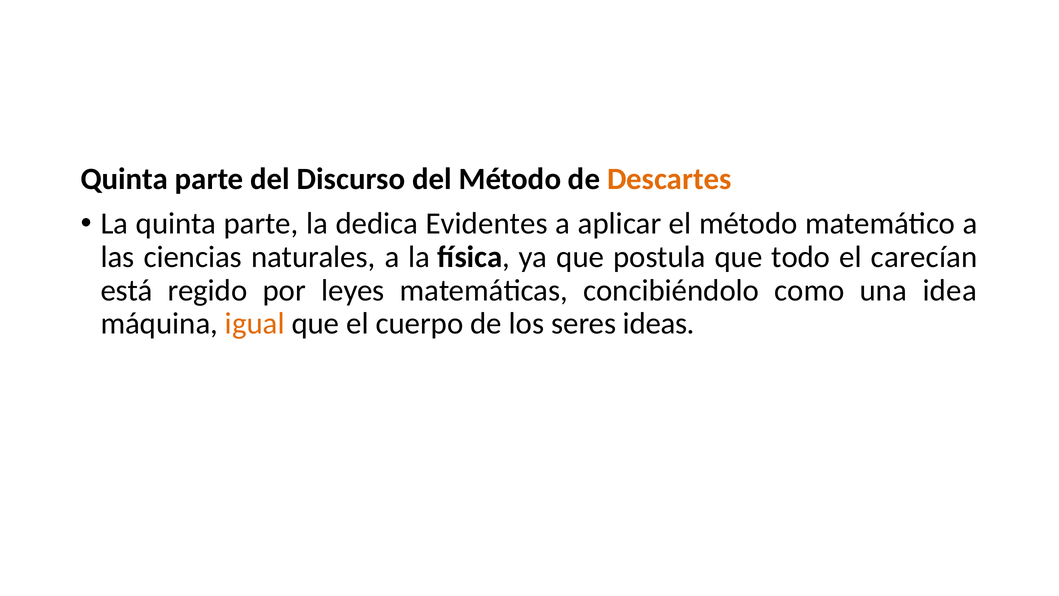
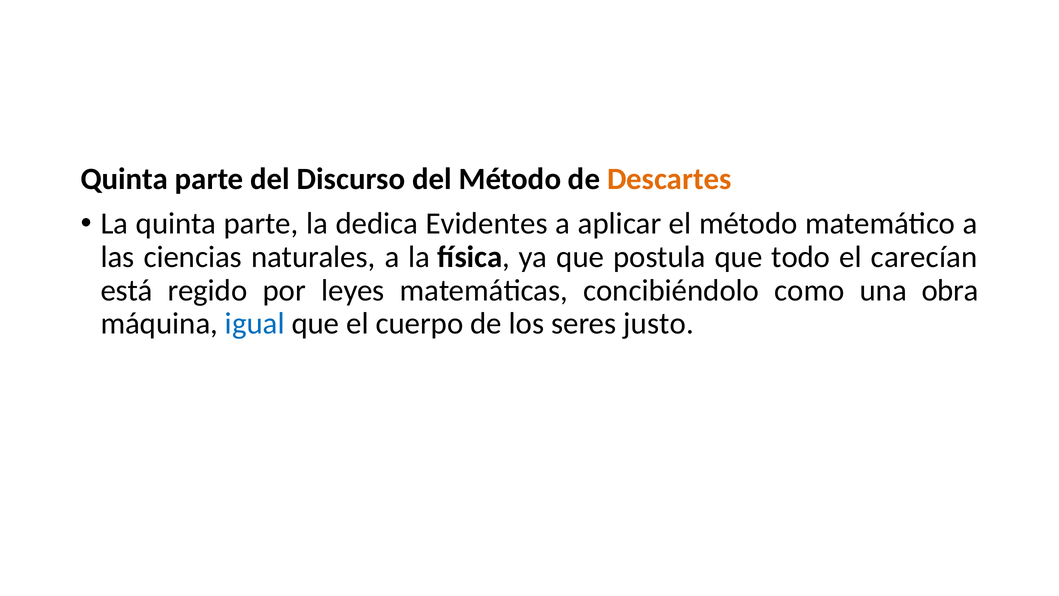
idea: idea -> obra
igual colour: orange -> blue
ideas: ideas -> justo
